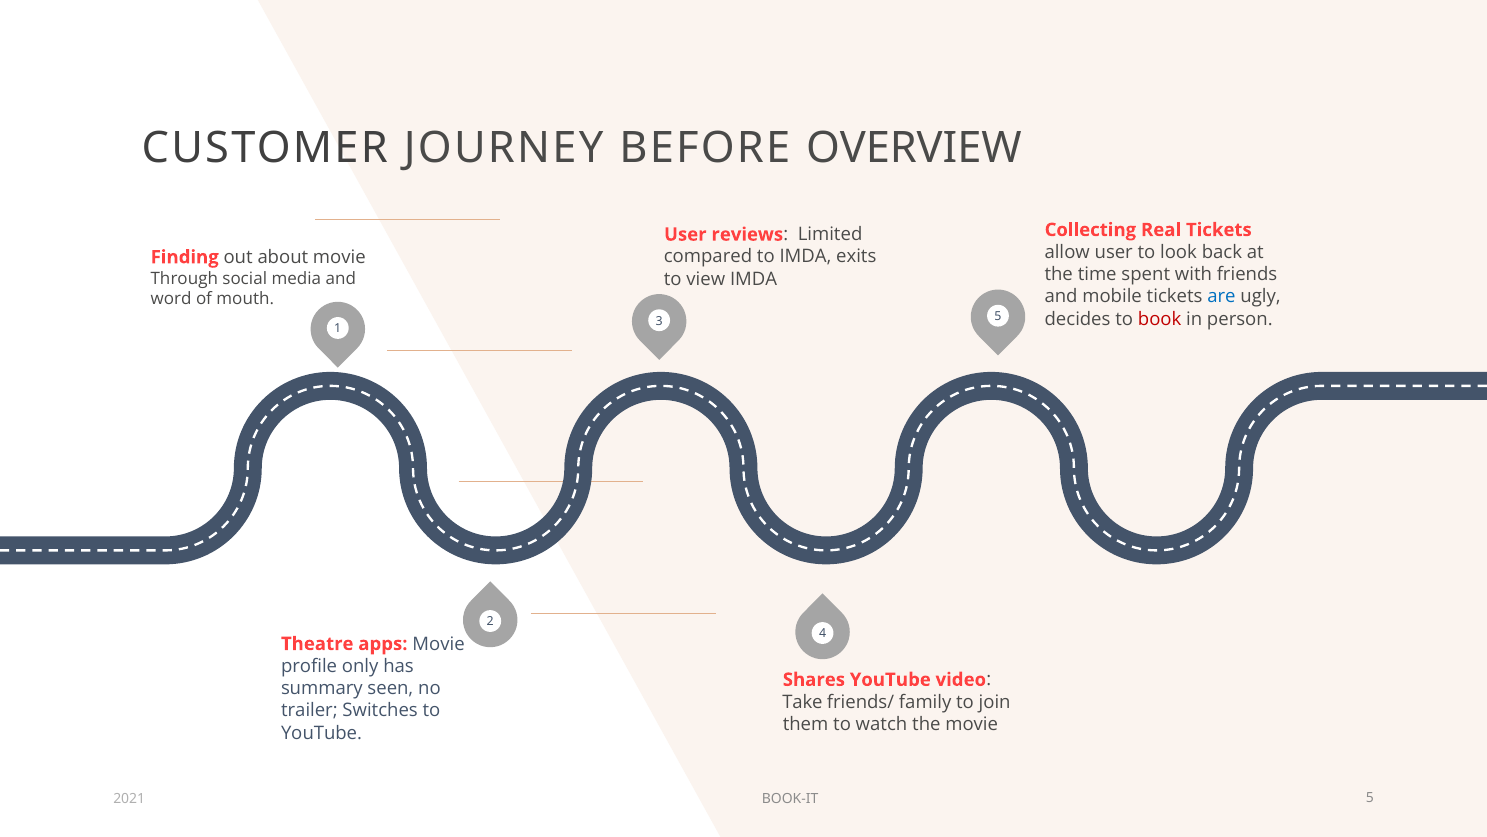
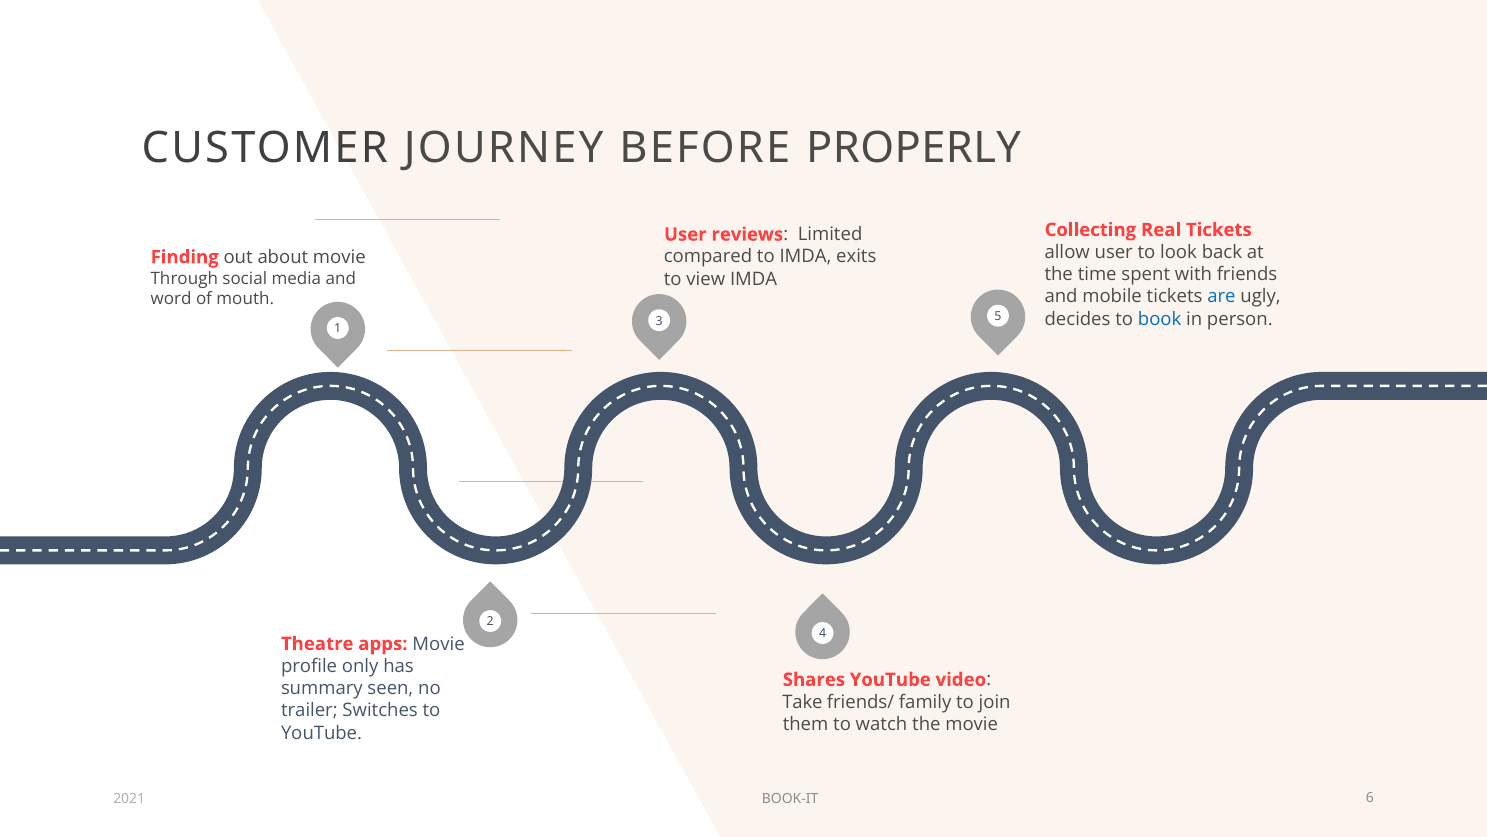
OVERVIEW: OVERVIEW -> PROPERLY
book colour: red -> blue
BOOK-IT 5: 5 -> 6
